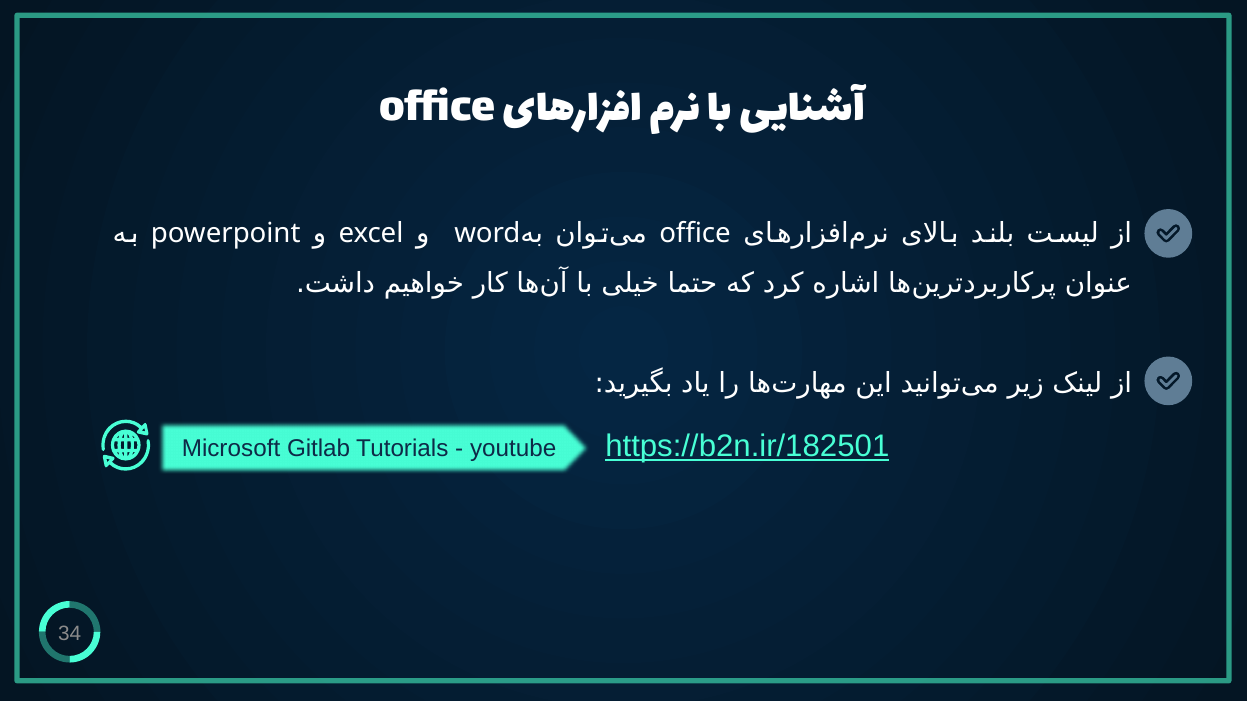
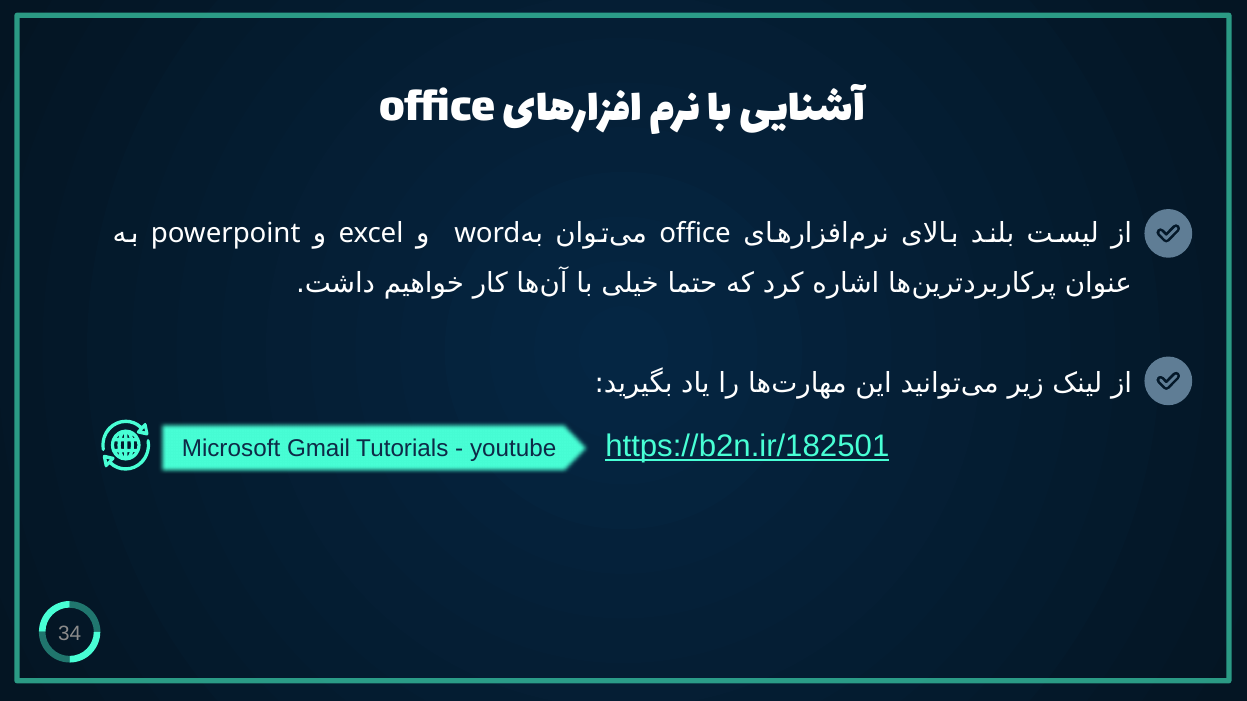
Gitlab: Gitlab -> Gmail
